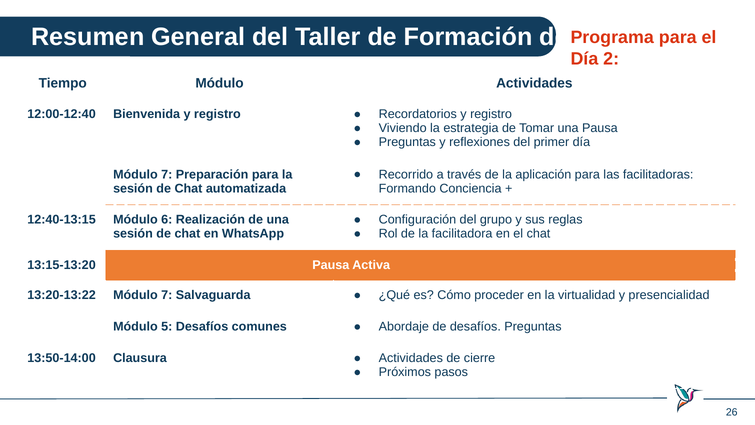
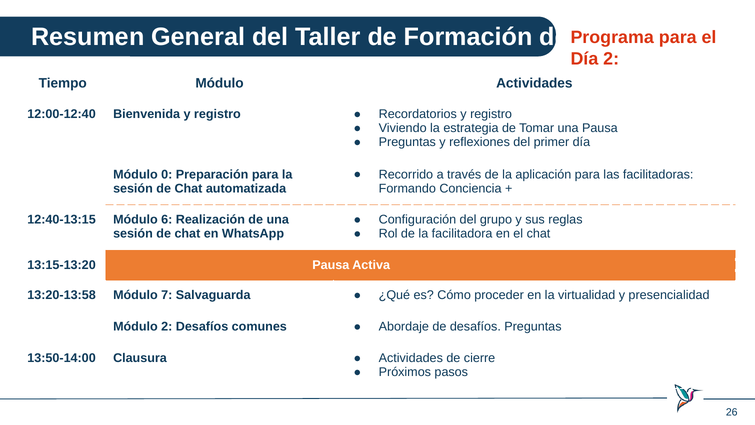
7 at (167, 174): 7 -> 0
13:20-13:22: 13:20-13:22 -> 13:20-13:58
Módulo 5: 5 -> 2
